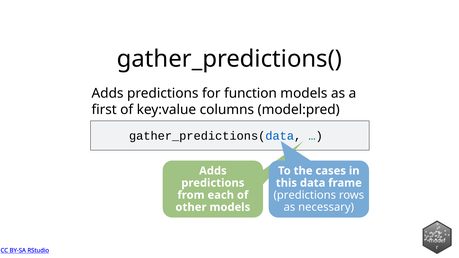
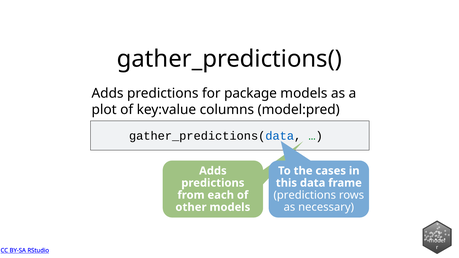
function: function -> package
first: first -> plot
